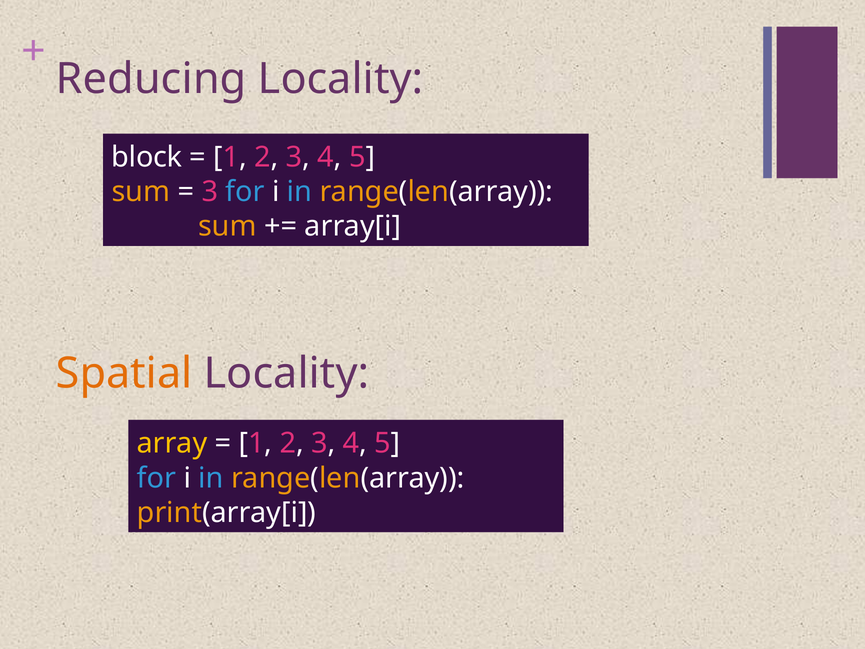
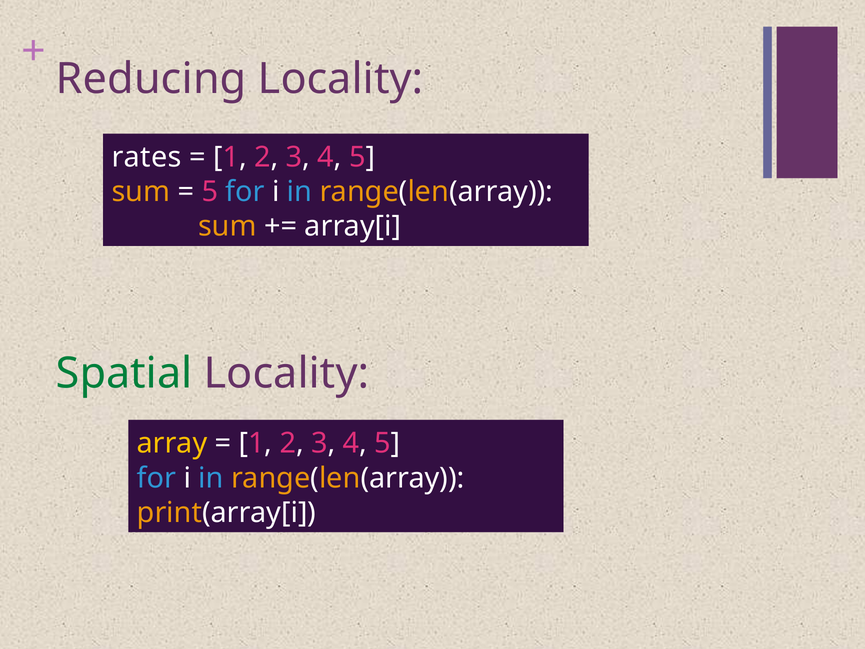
block: block -> rates
3 at (210, 192): 3 -> 5
Spatial colour: orange -> green
